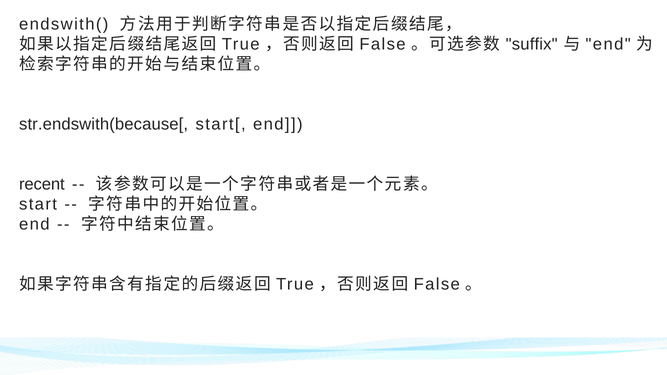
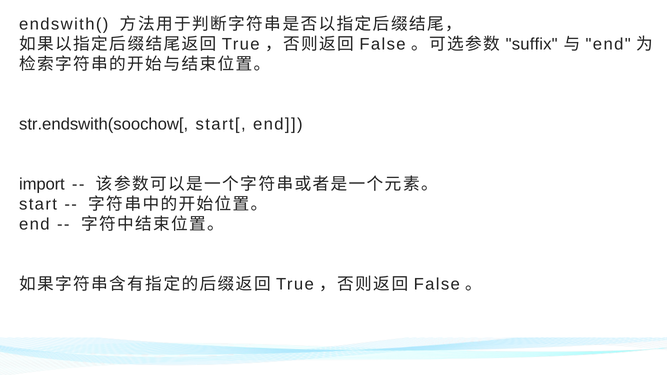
str.endswith(because[: str.endswith(because[ -> str.endswith(soochow[
recent: recent -> import
